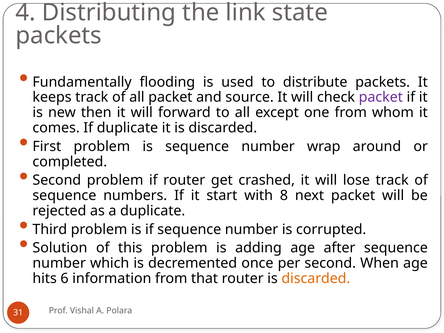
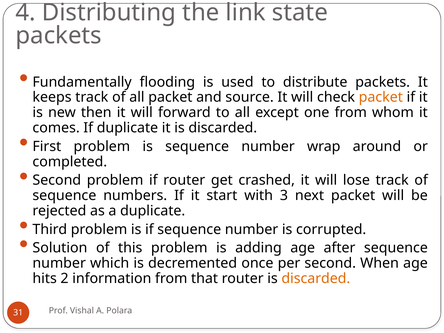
packet at (381, 97) colour: purple -> orange
8: 8 -> 3
6: 6 -> 2
